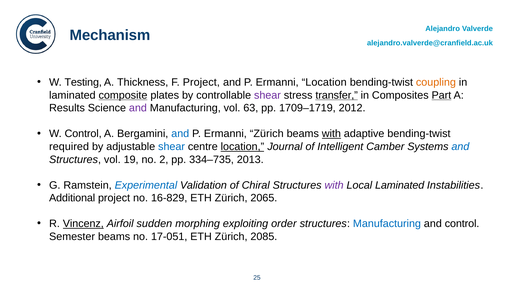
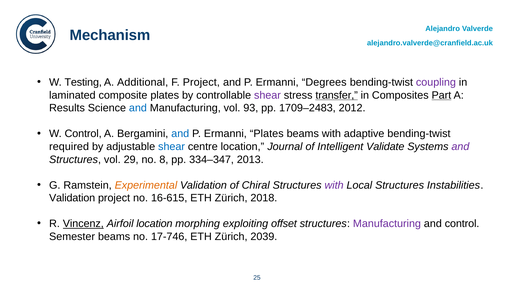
Thickness: Thickness -> Additional
Ermanni Location: Location -> Degrees
coupling colour: orange -> purple
composite underline: present -> none
and at (138, 108) colour: purple -> blue
63: 63 -> 93
1709–1719: 1709–1719 -> 1709–2483
Ermanni Zürich: Zürich -> Plates
with at (331, 134) underline: present -> none
location at (242, 147) underline: present -> none
Camber: Camber -> Validate
and at (460, 147) colour: blue -> purple
19: 19 -> 29
2: 2 -> 8
334–735: 334–735 -> 334–347
Experimental colour: blue -> orange
Local Laminated: Laminated -> Structures
Additional at (72, 198): Additional -> Validation
16-829: 16-829 -> 16-615
2065: 2065 -> 2018
Airfoil sudden: sudden -> location
order: order -> offset
Manufacturing at (387, 224) colour: blue -> purple
17-051: 17-051 -> 17-746
2085: 2085 -> 2039
